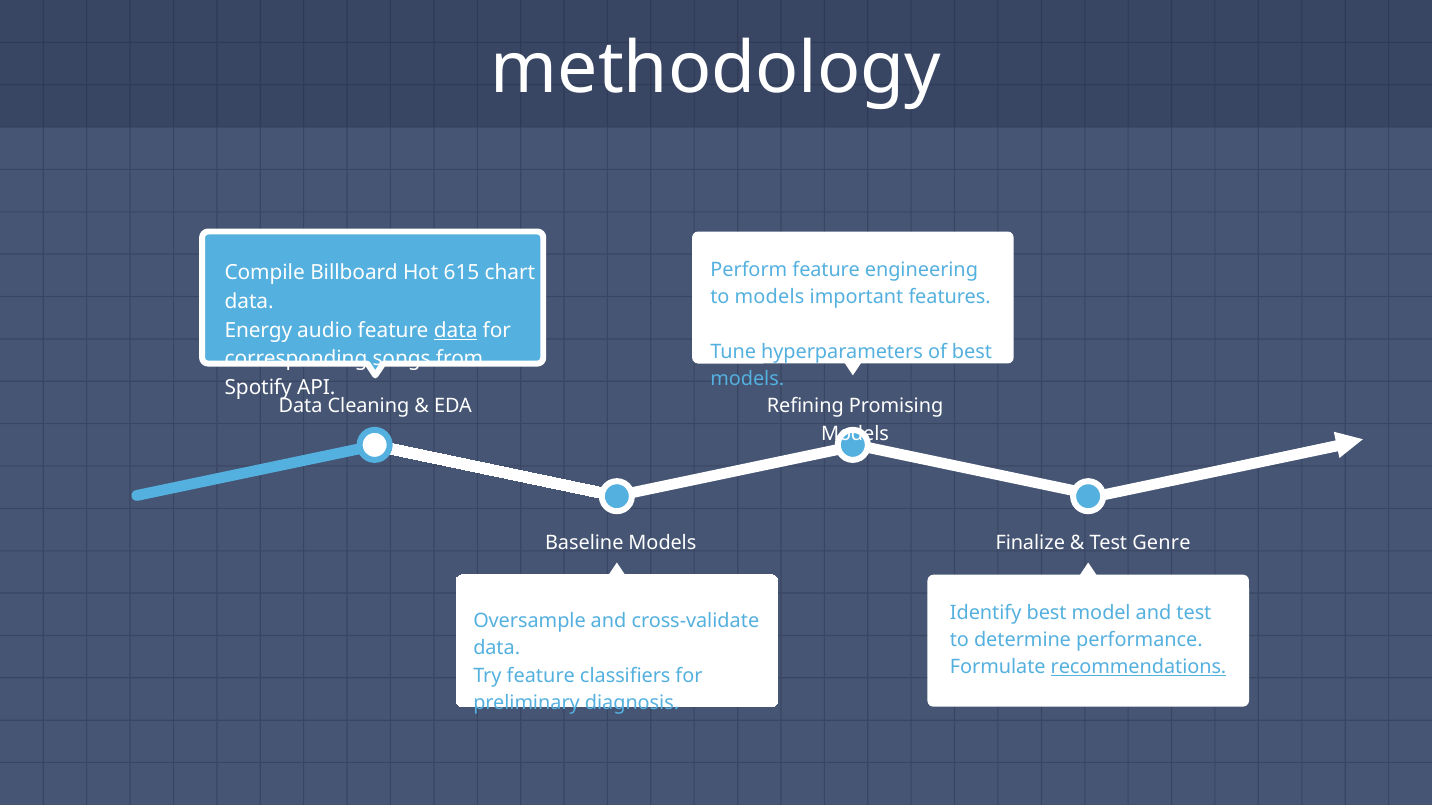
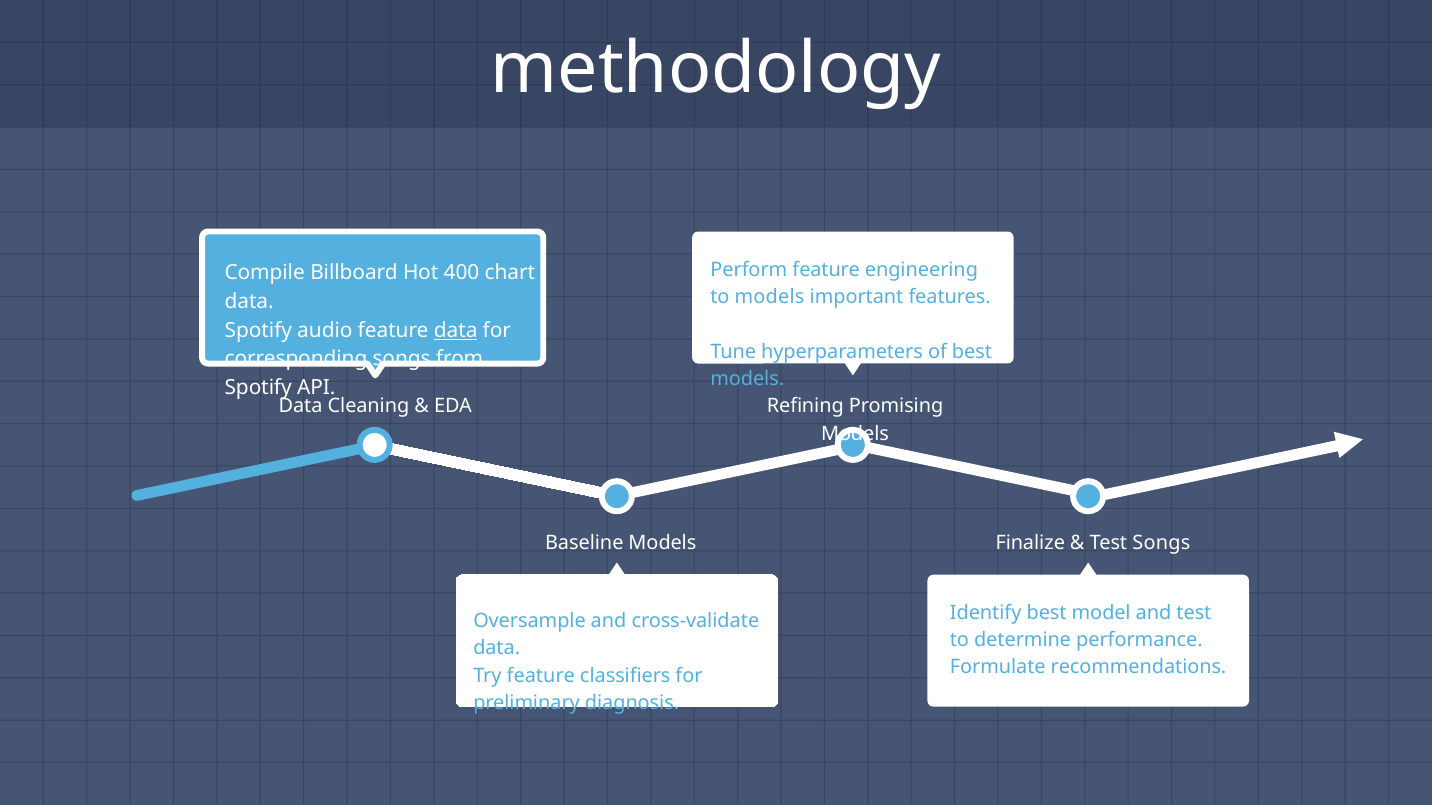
615: 615 -> 400
Energy at (258, 331): Energy -> Spotify
Test Genre: Genre -> Songs
recommendations underline: present -> none
